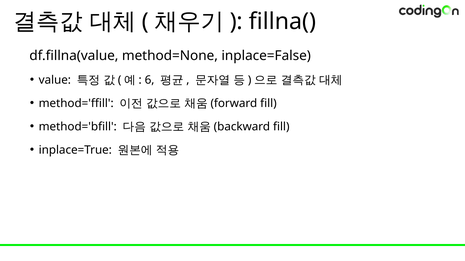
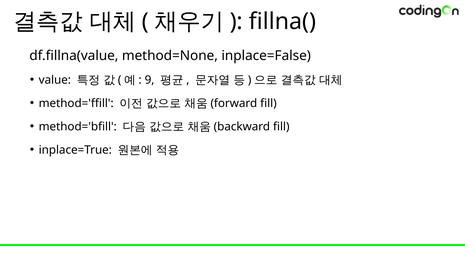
6: 6 -> 9
